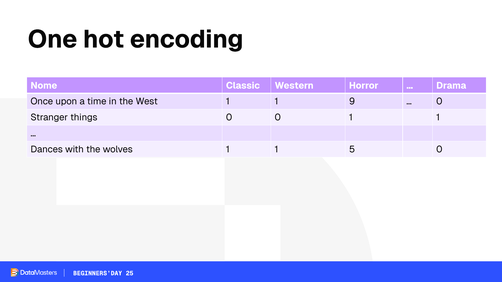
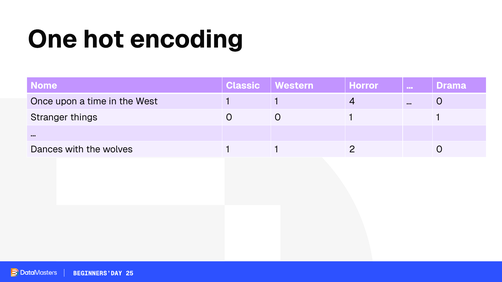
9: 9 -> 4
5: 5 -> 2
